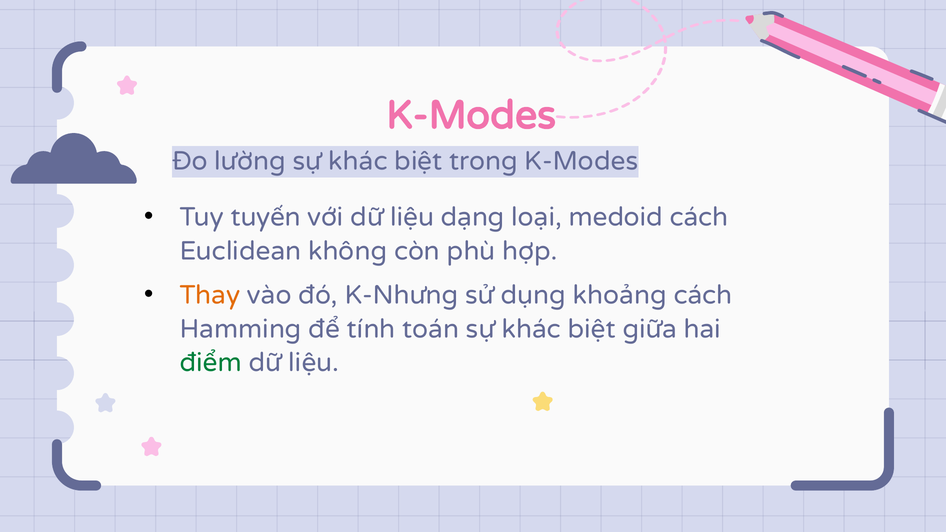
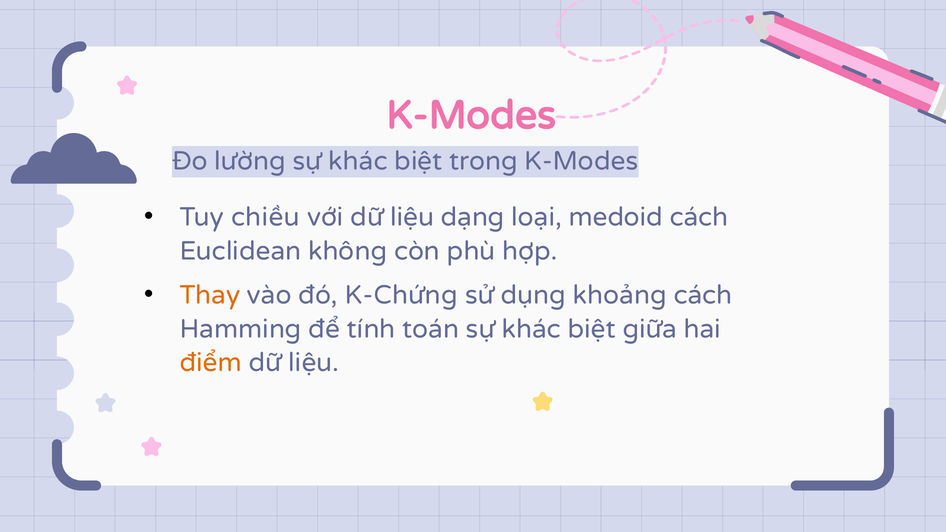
tuyến: tuyến -> chiều
K-Nhưng: K-Nhưng -> K-Chứng
điểm colour: green -> orange
